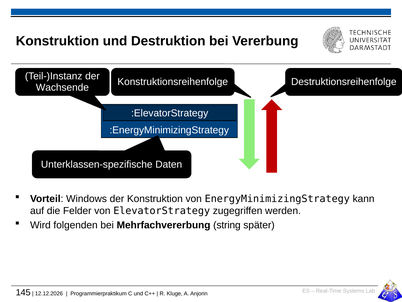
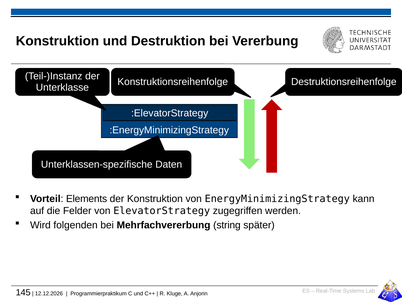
Wachsende: Wachsende -> Unterklasse
Windows: Windows -> Elements
